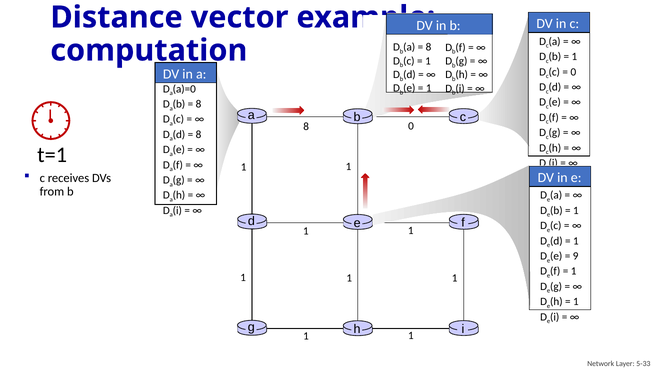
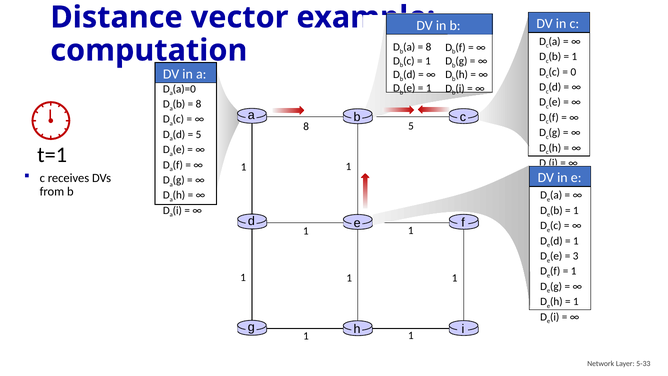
8 0: 0 -> 5
8 at (198, 134): 8 -> 5
9: 9 -> 3
